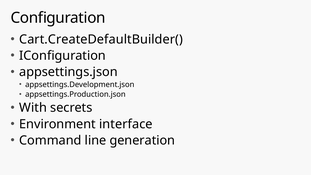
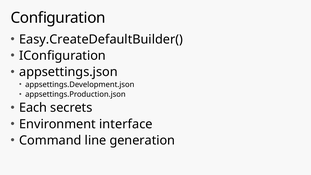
Cart.CreateDefaultBuilder(: Cart.CreateDefaultBuilder( -> Easy.CreateDefaultBuilder(
With: With -> Each
